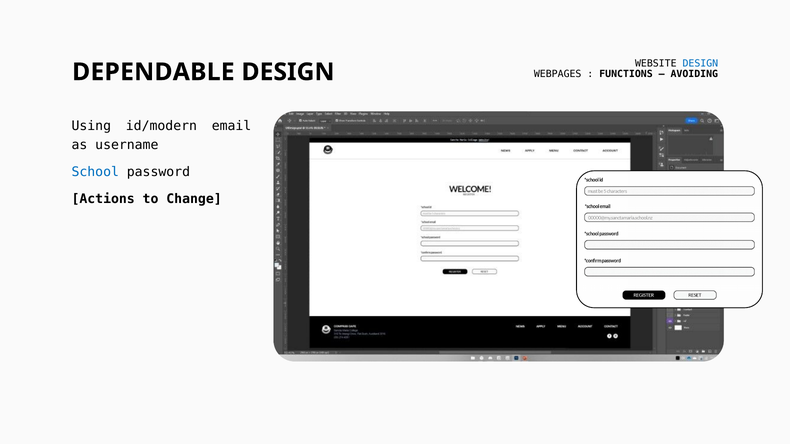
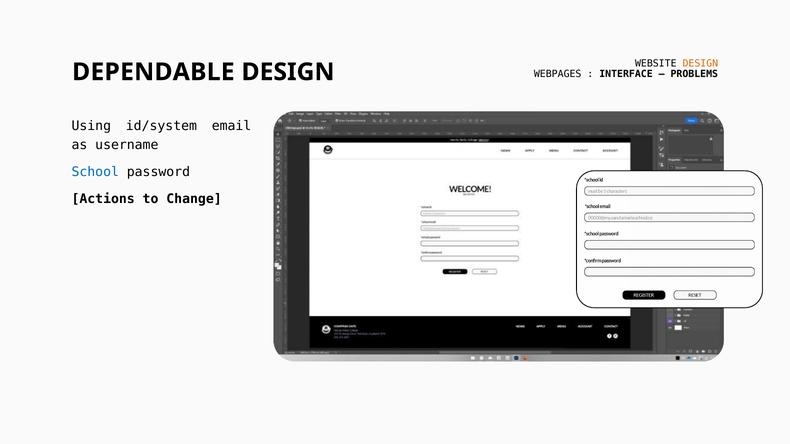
DESIGN at (700, 63) colour: blue -> orange
FUNCTIONS: FUNCTIONS -> INTERFACE
AVOIDING: AVOIDING -> PROBLEMS
id/modern: id/modern -> id/system
